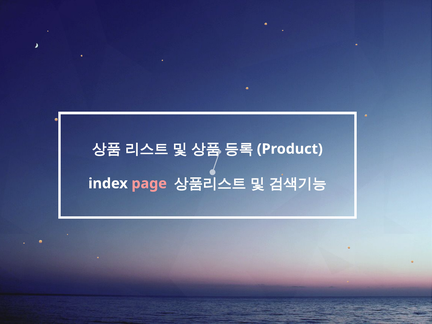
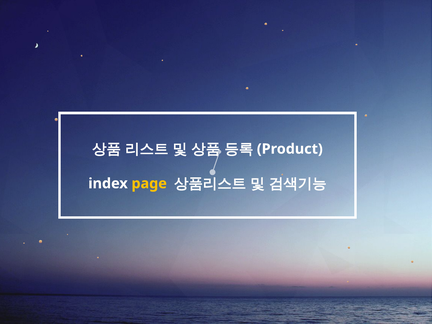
page colour: pink -> yellow
